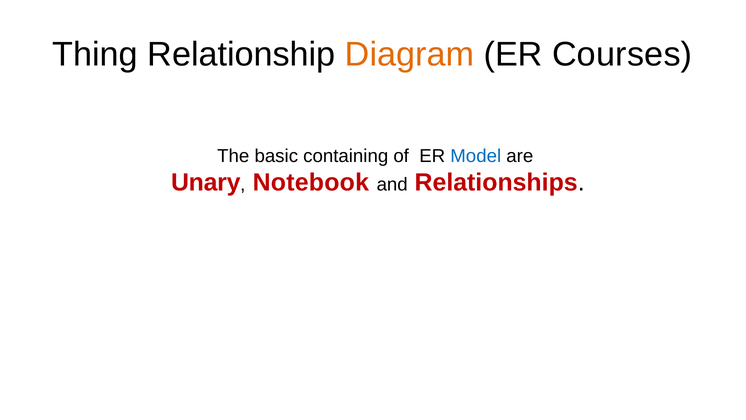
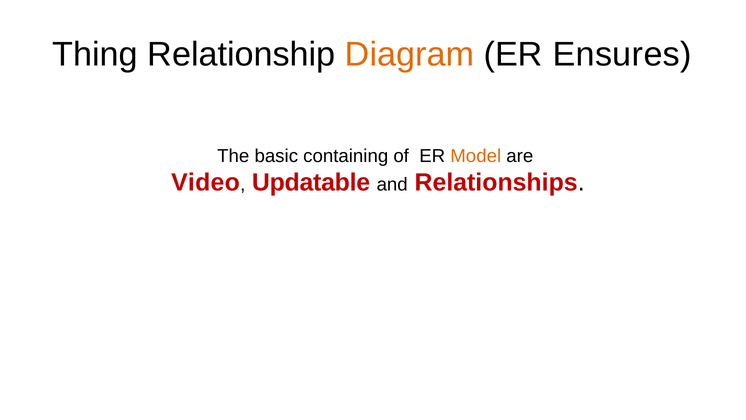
Courses: Courses -> Ensures
Model colour: blue -> orange
Unary: Unary -> Video
Notebook: Notebook -> Updatable
